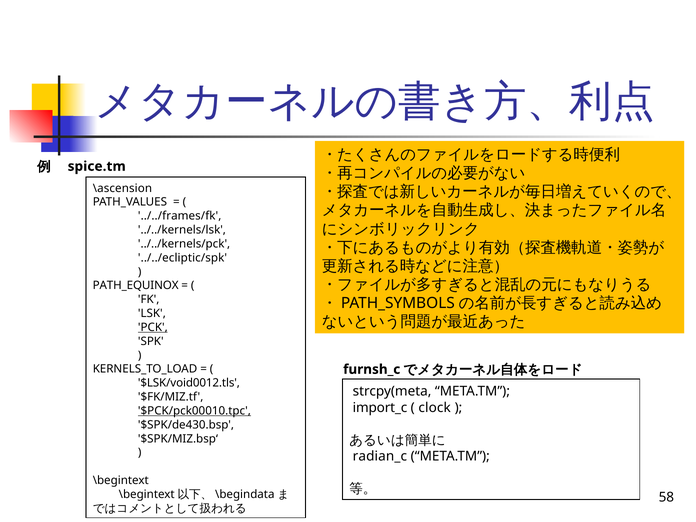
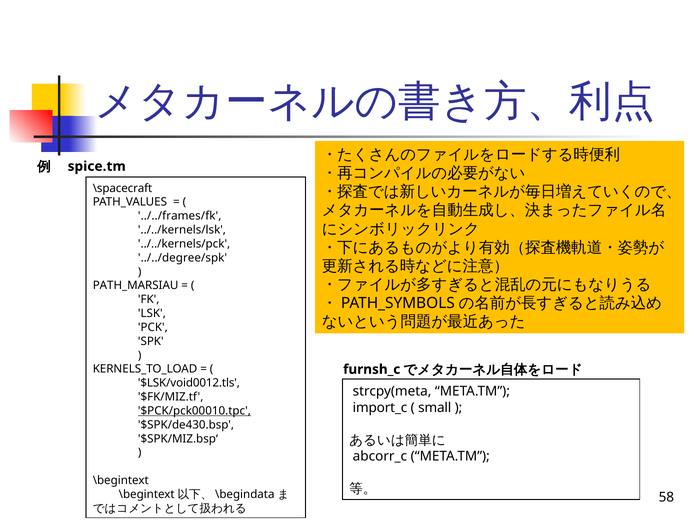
\ascension: \ascension -> \spacecraft
../../ecliptic/spk: ../../ecliptic/spk -> ../../degree/spk
PATH_EQUINOX: PATH_EQUINOX -> PATH_MARSIAU
PCK underline: present -> none
clock: clock -> small
radian_c: radian_c -> abcorr_c
